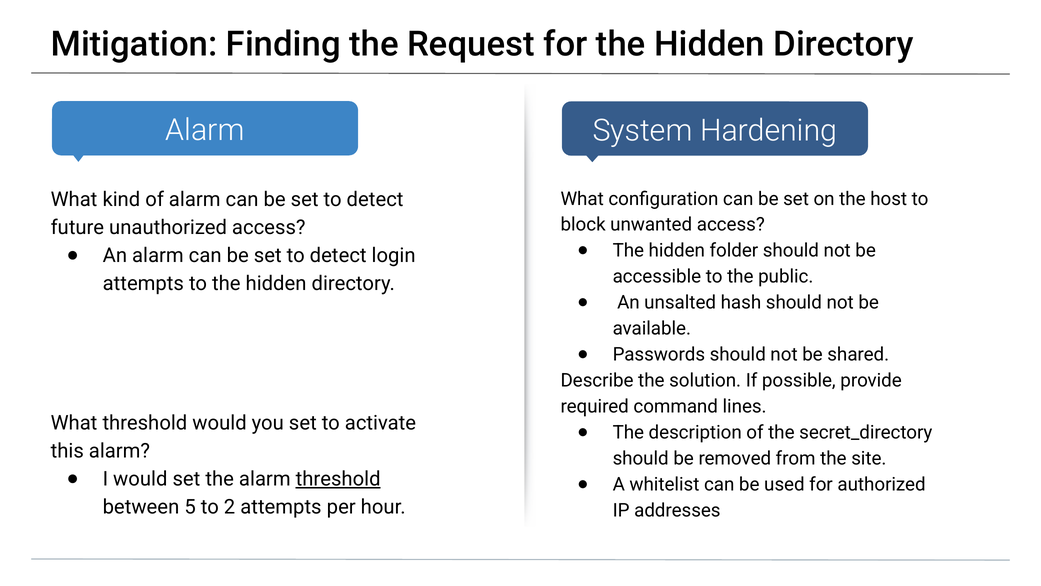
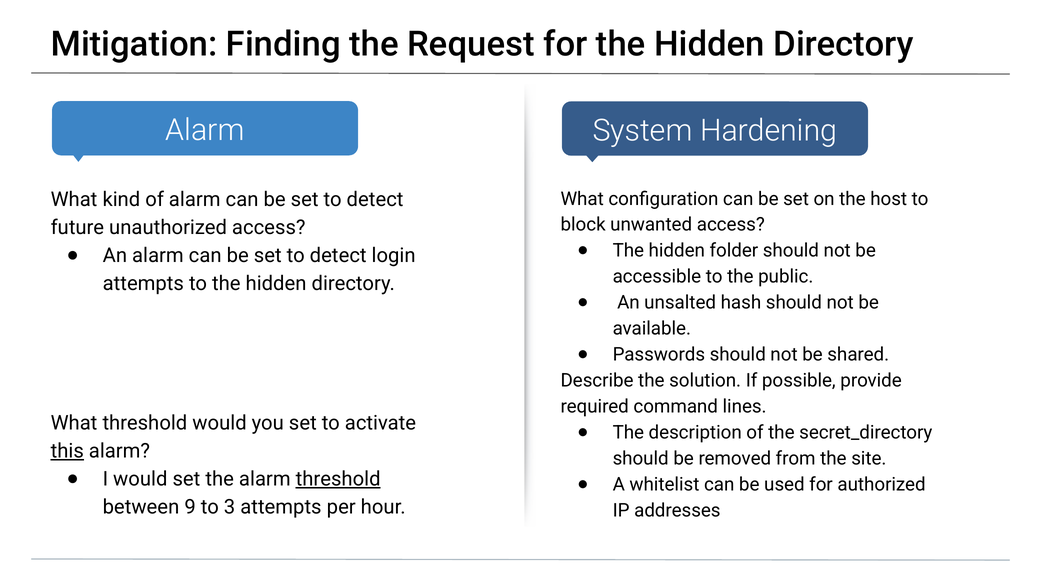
this underline: none -> present
5: 5 -> 9
2: 2 -> 3
